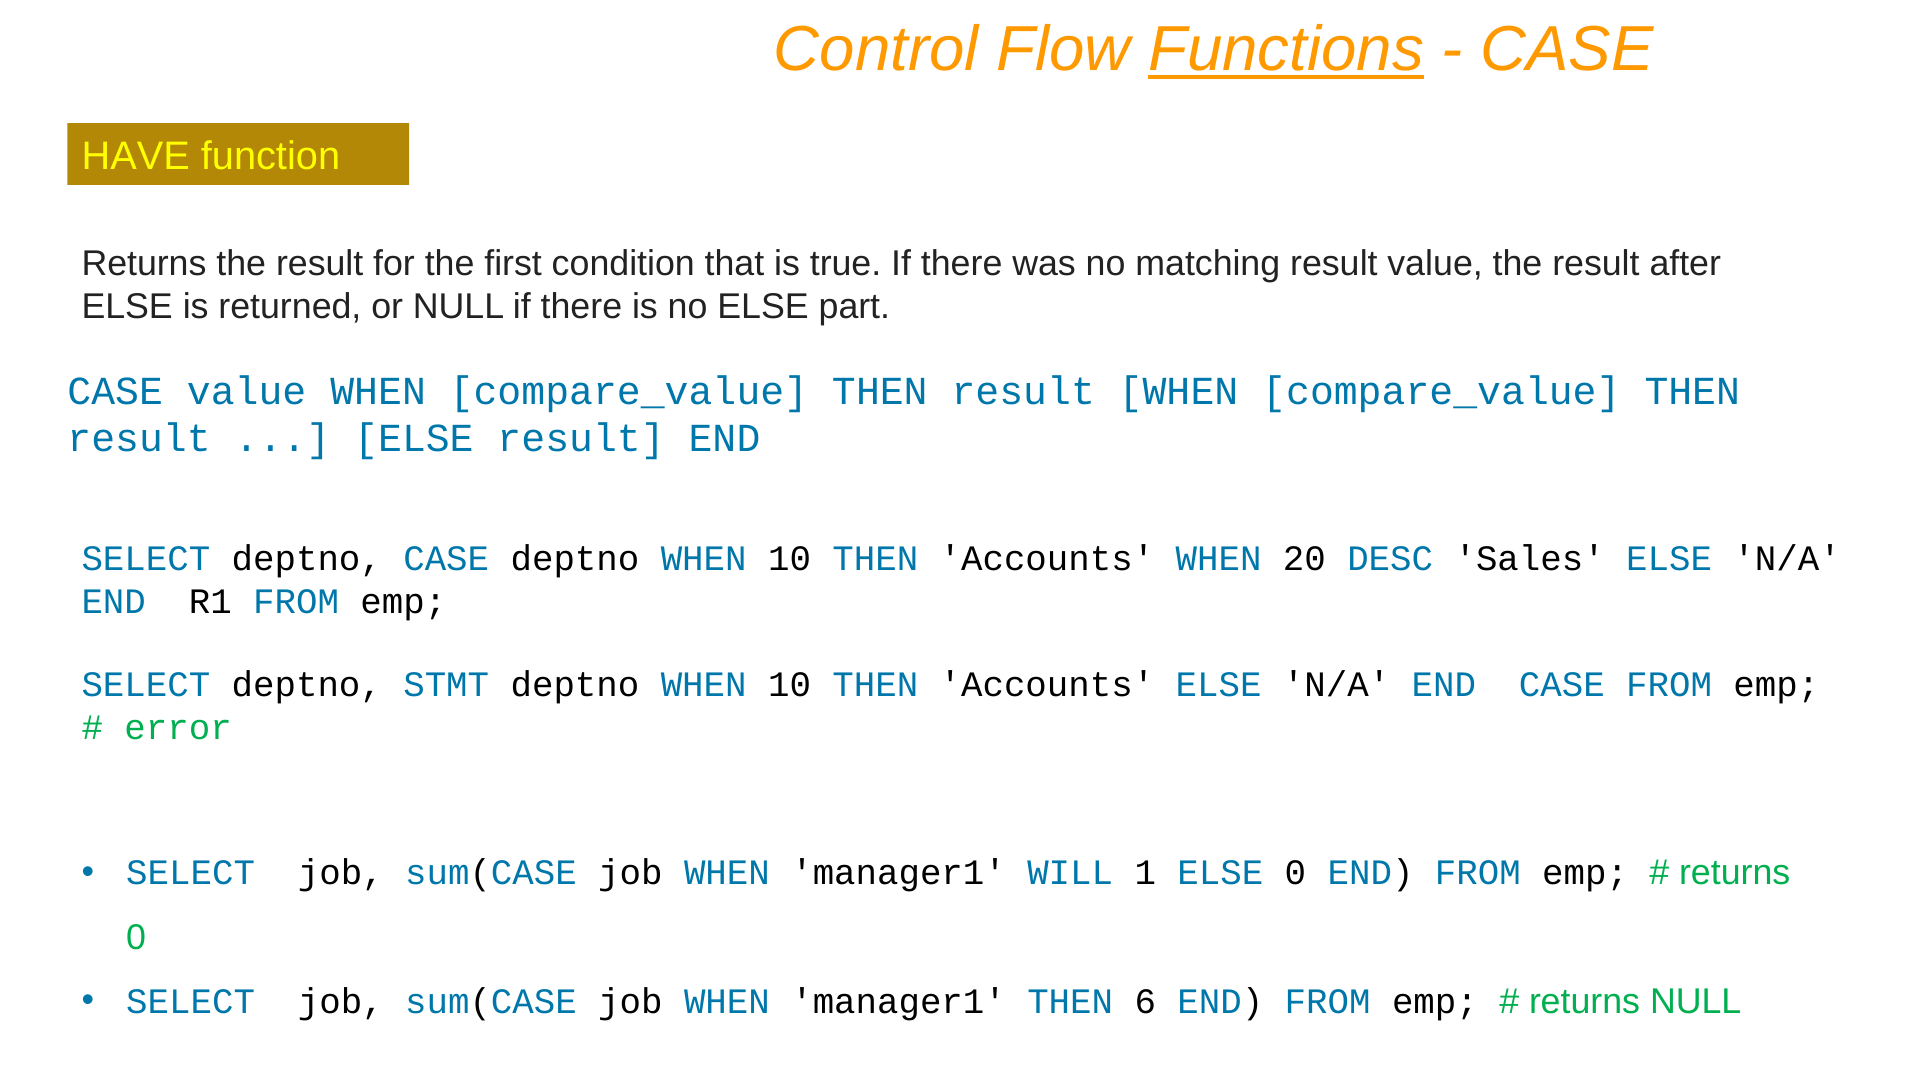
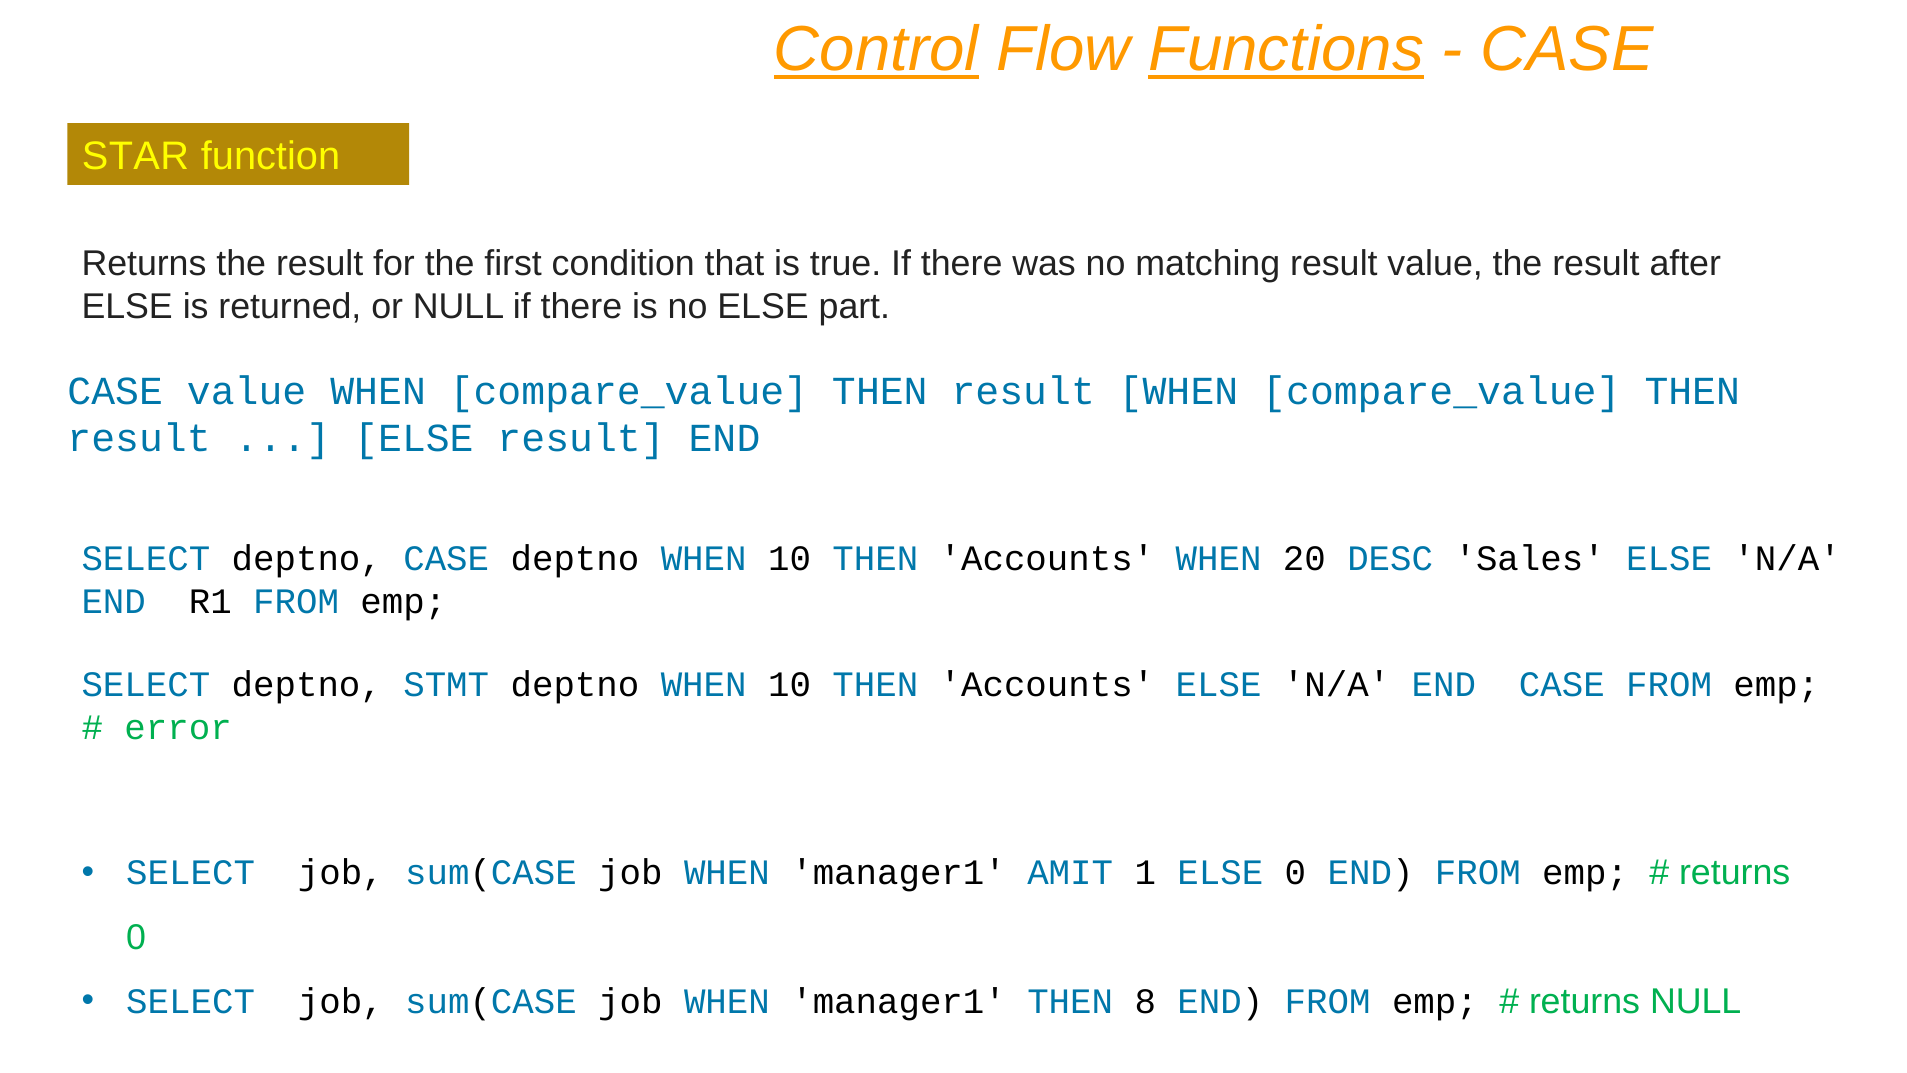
Control underline: none -> present
HAVE: HAVE -> STAR
WILL: WILL -> AMIT
6: 6 -> 8
